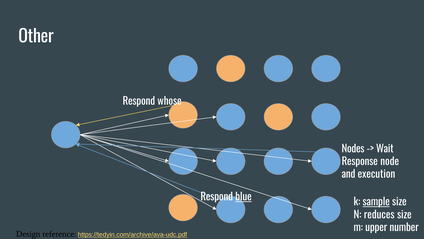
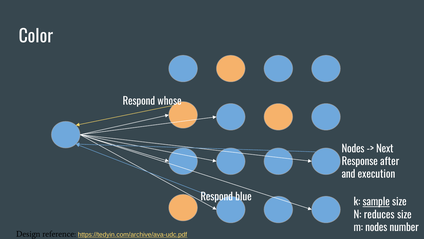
Other: Other -> Color
Wait: Wait -> Next
node: node -> after
blue underline: present -> none
m upper: upper -> nodes
